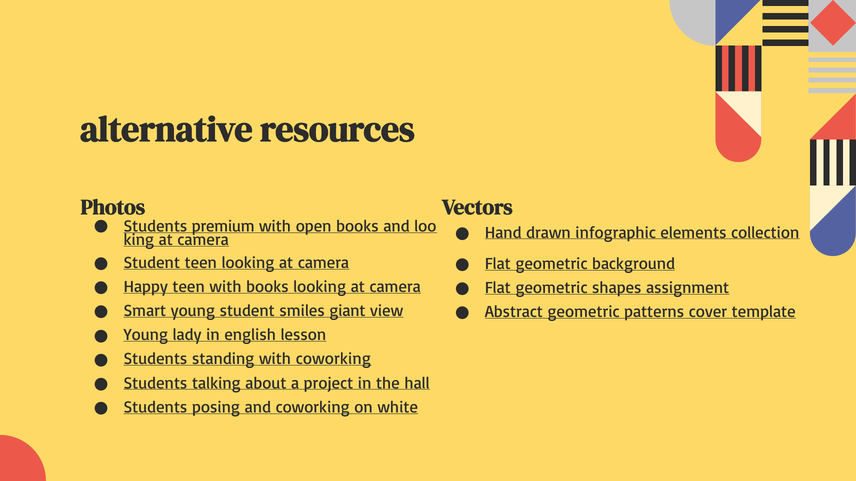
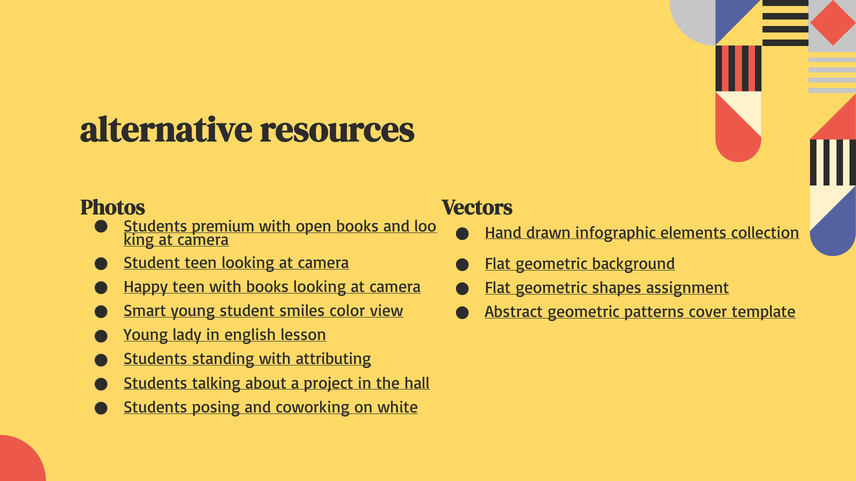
giant: giant -> color
with coworking: coworking -> attributing
